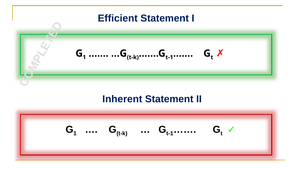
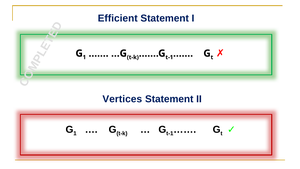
Inherent: Inherent -> Vertices
